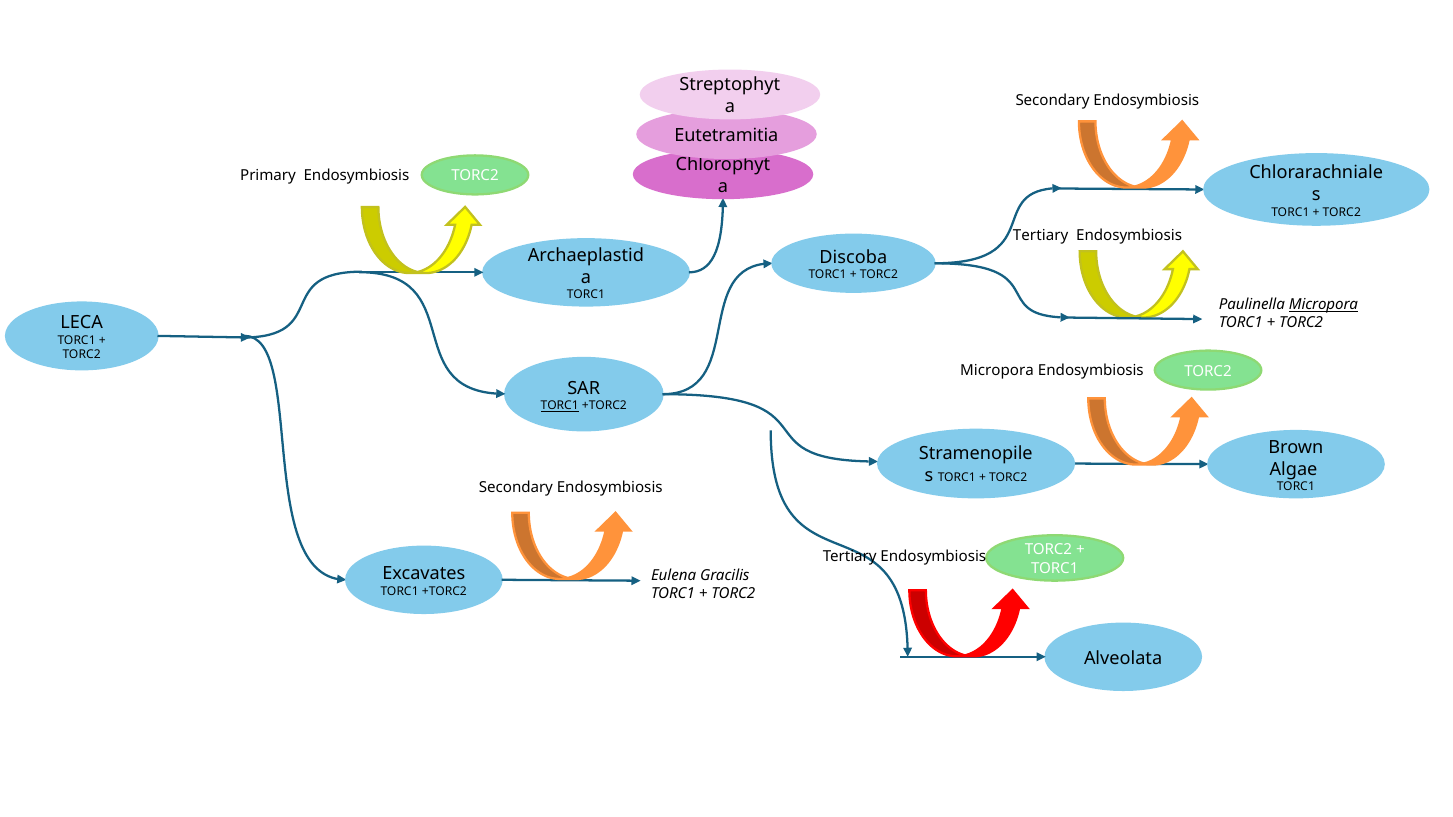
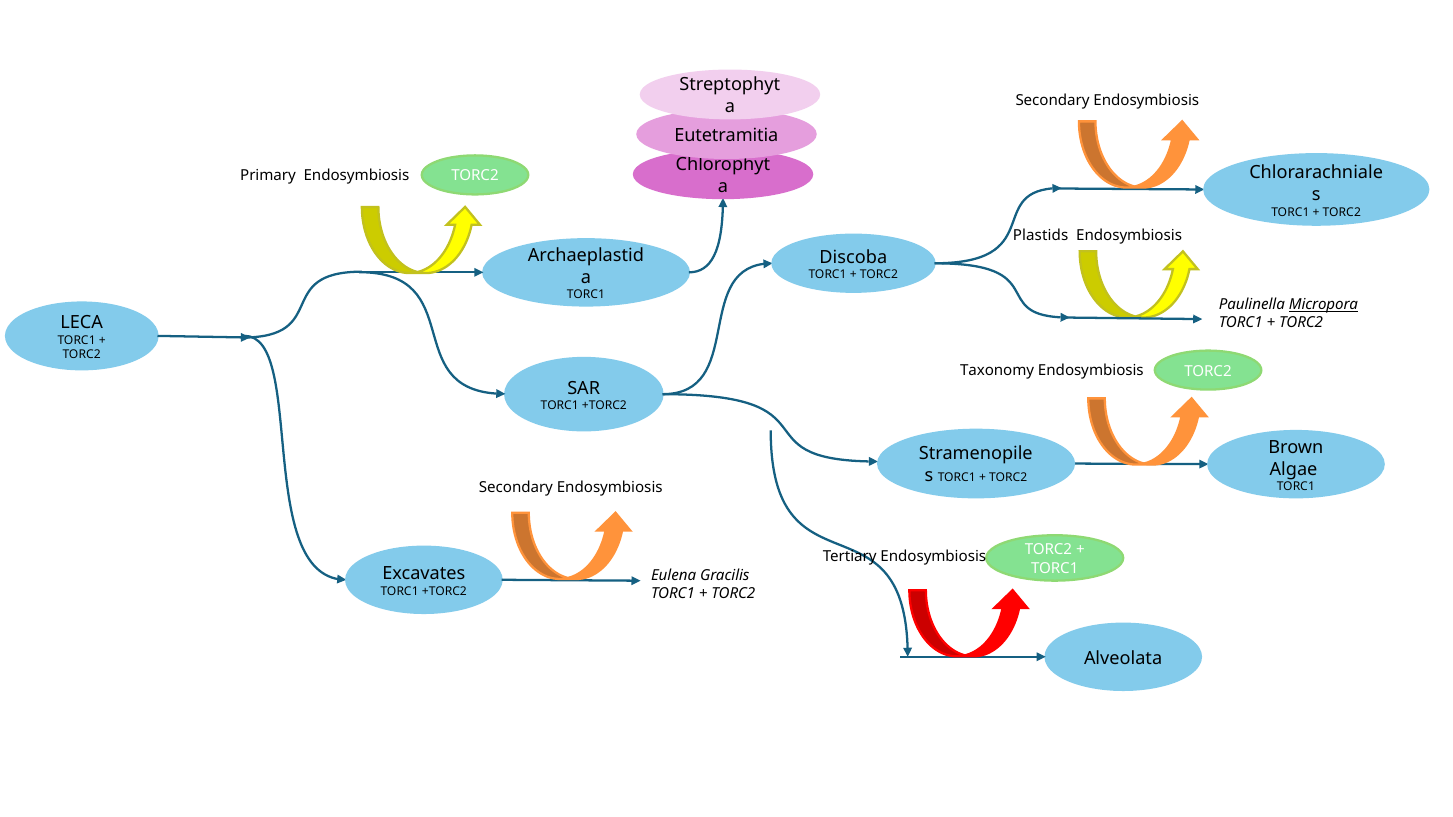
Tertiary at (1041, 235): Tertiary -> Plastids
Micropora at (997, 371): Micropora -> Taxonomy
TORC1 at (560, 406) underline: present -> none
